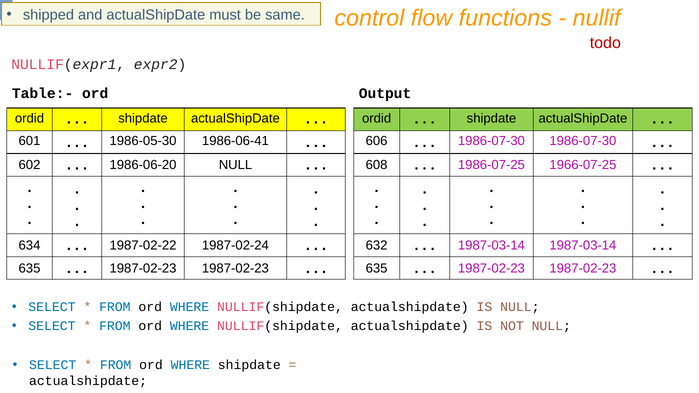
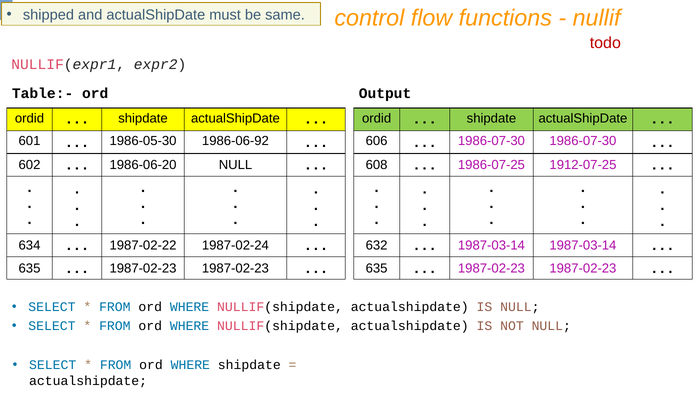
1986-06-41: 1986-06-41 -> 1986-06-92
1966-07-25: 1966-07-25 -> 1912-07-25
